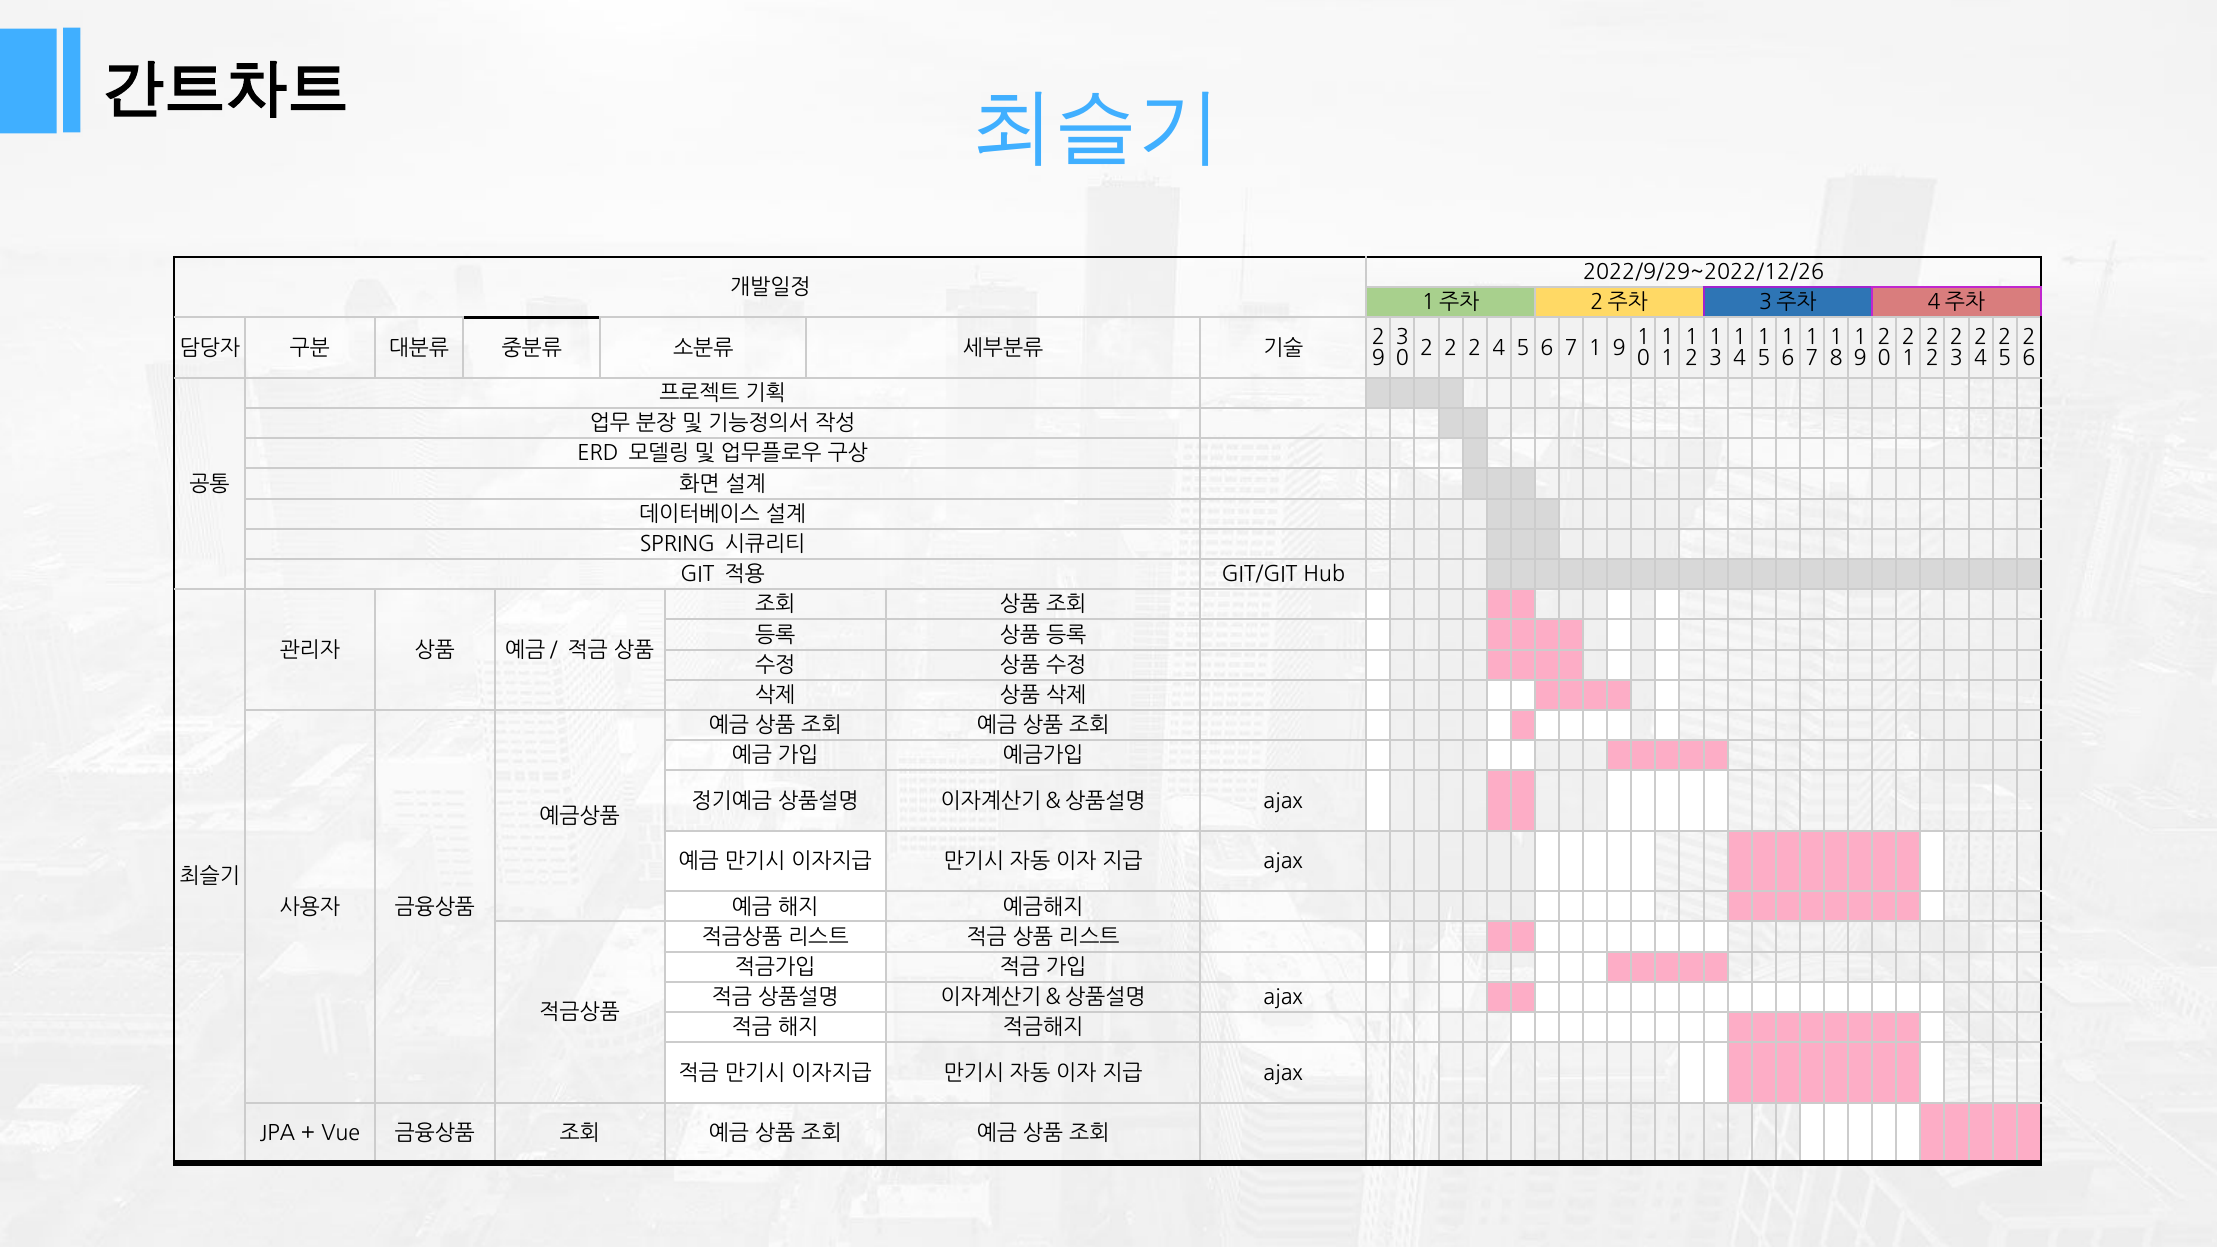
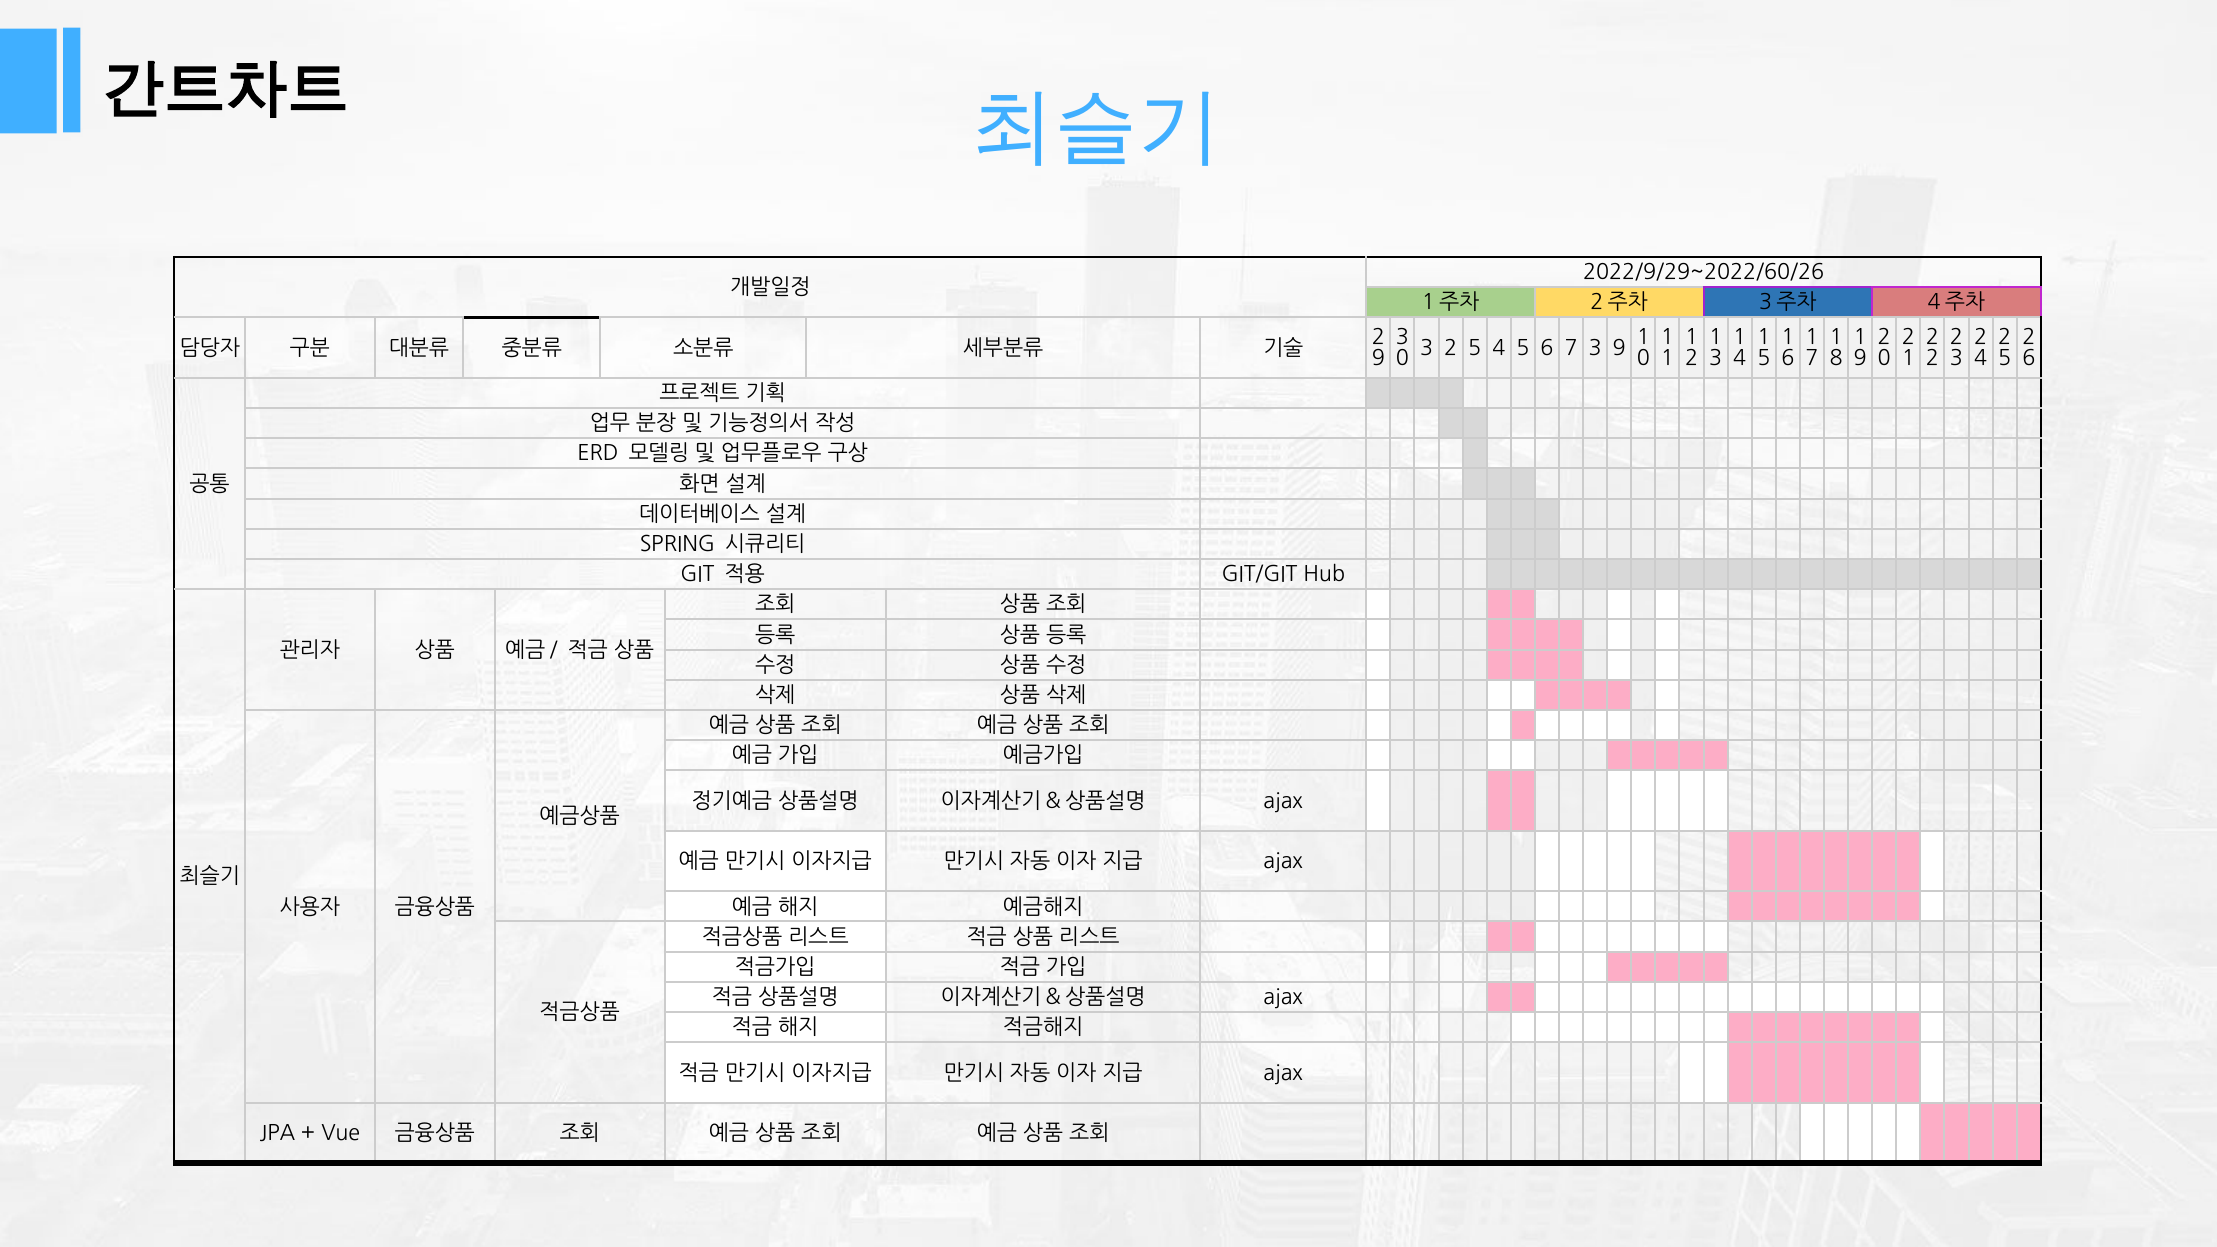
2022/9/29~2022/12/26: 2022/9/29~2022/12/26 -> 2022/9/29~2022/60/26
2 at (1427, 348): 2 -> 3
2 at (1475, 348): 2 -> 5
6 7 1: 1 -> 3
